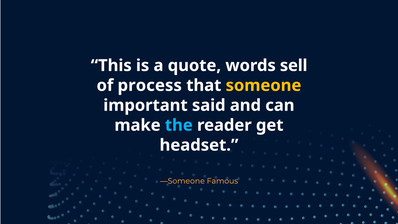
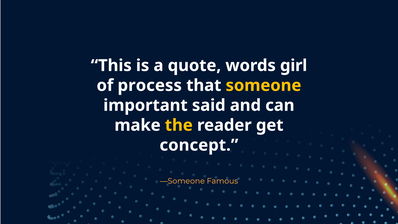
sell: sell -> girl
the colour: light blue -> yellow
headset: headset -> concept
